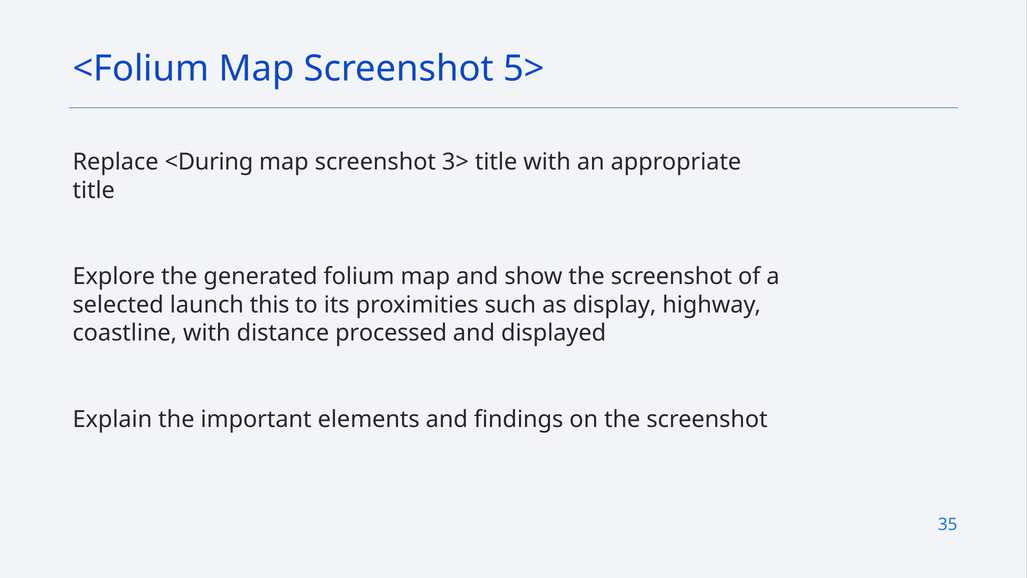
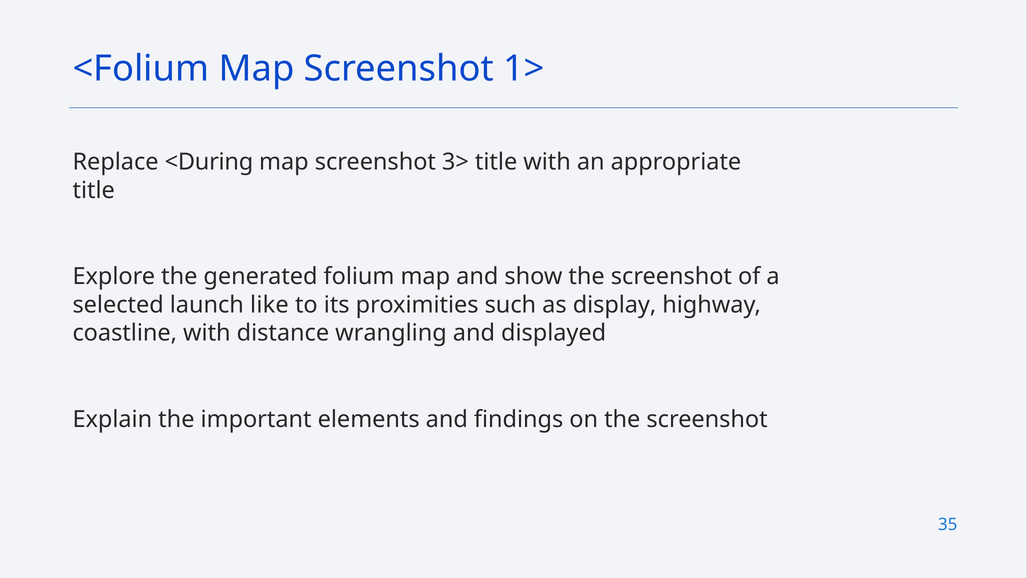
5>: 5> -> 1>
this: this -> like
processed: processed -> wrangling
